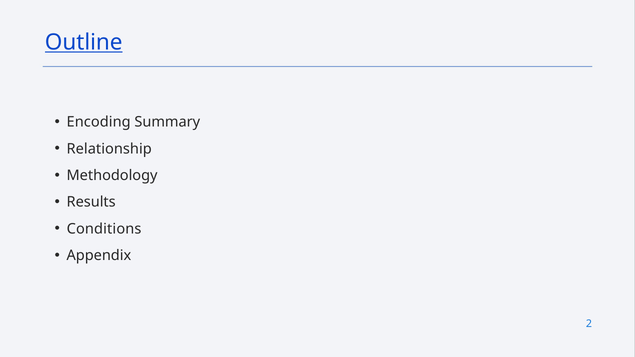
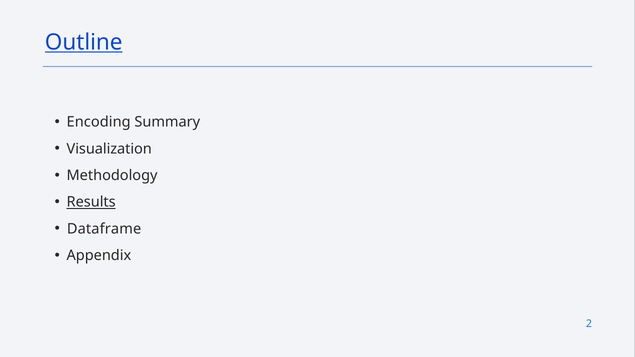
Relationship: Relationship -> Visualization
Results underline: none -> present
Conditions: Conditions -> Dataframe
